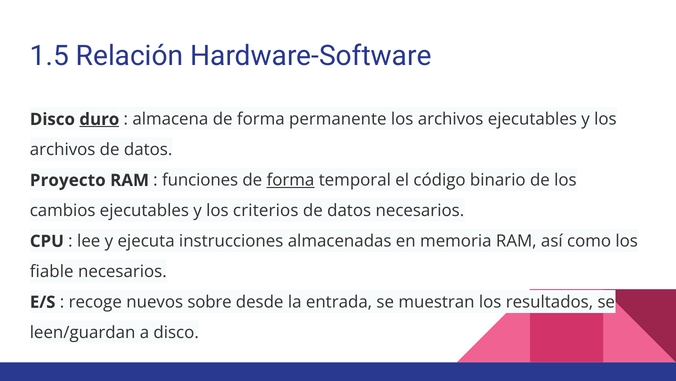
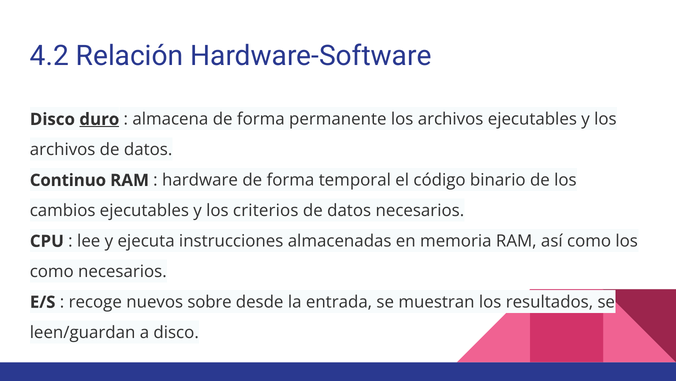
1.5: 1.5 -> 4.2
Proyecto: Proyecto -> Continuo
funciones: funciones -> hardware
forma at (290, 180) underline: present -> none
fiable at (52, 271): fiable -> como
